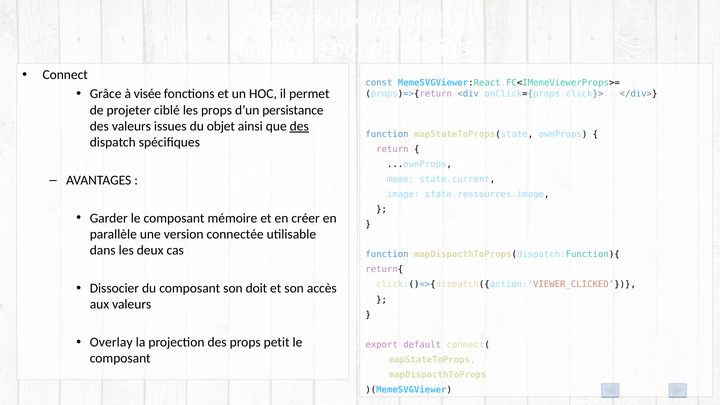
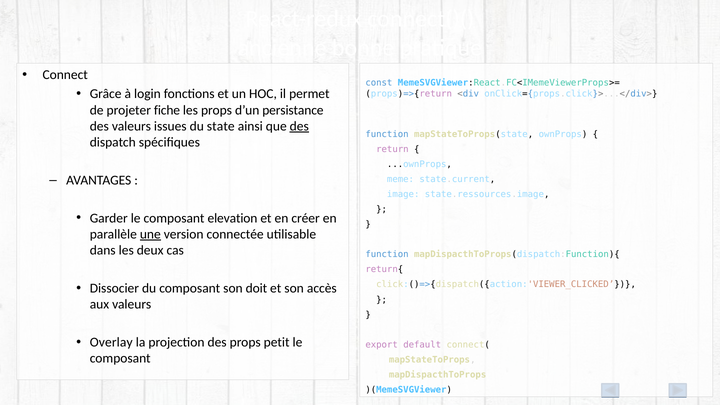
visée: visée -> login
ciblé: ciblé -> fiche
objet: objet -> state
mémoire: mémoire -> elevation
une underline: none -> present
